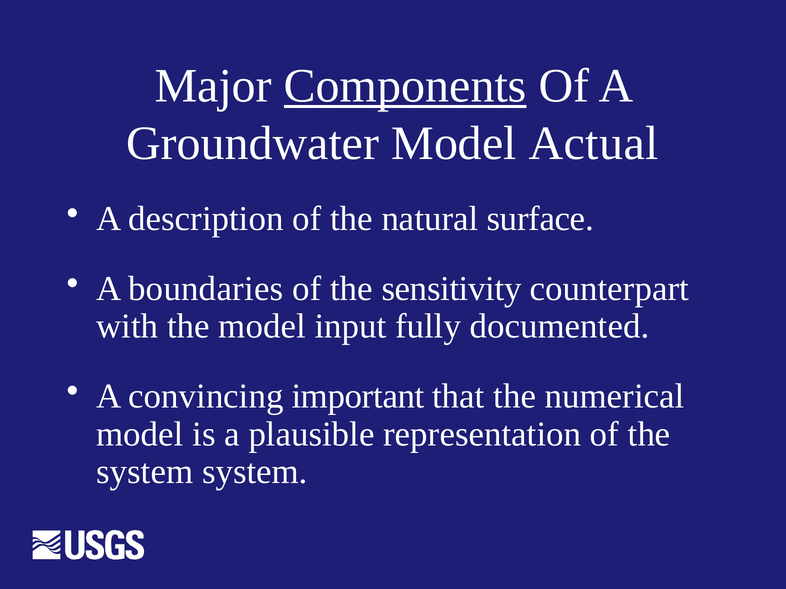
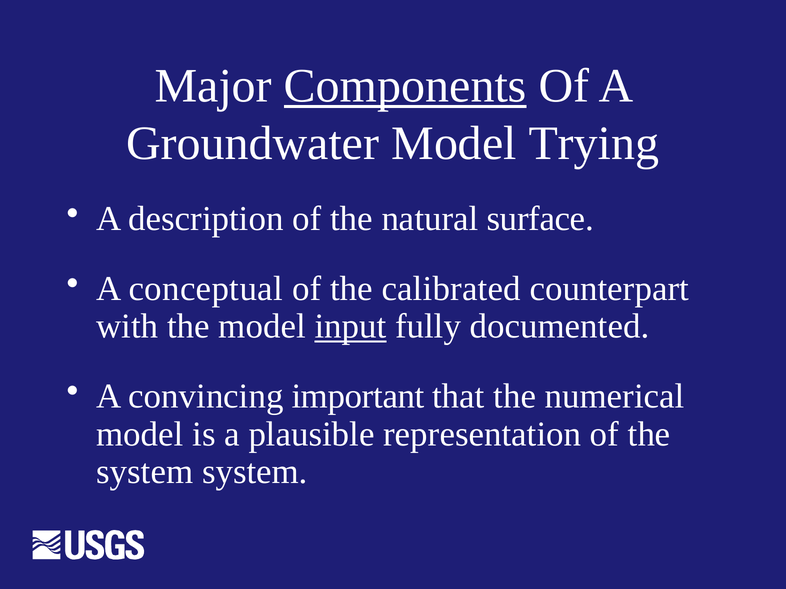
Actual: Actual -> Trying
boundaries: boundaries -> conceptual
sensitivity: sensitivity -> calibrated
input underline: none -> present
